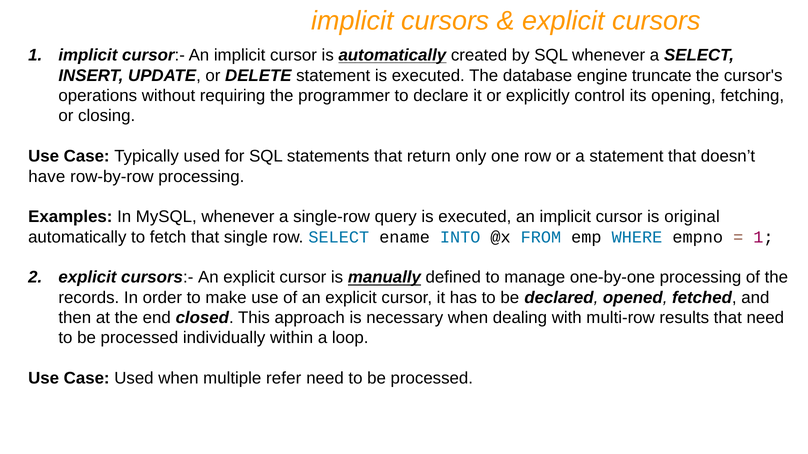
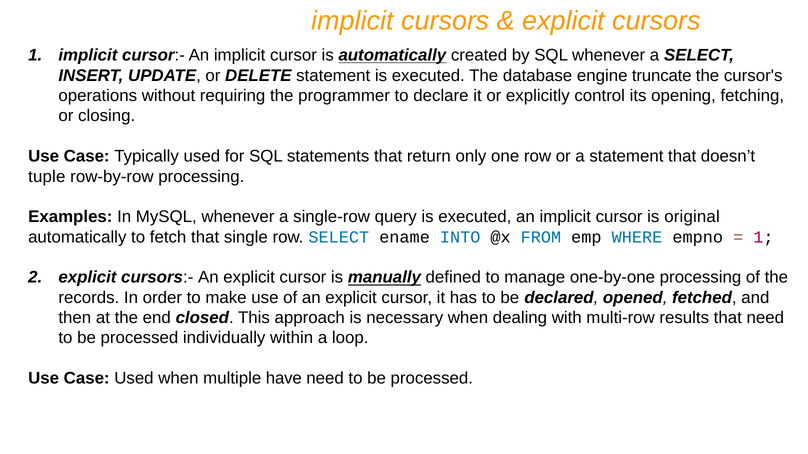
have: have -> tuple
refer: refer -> have
